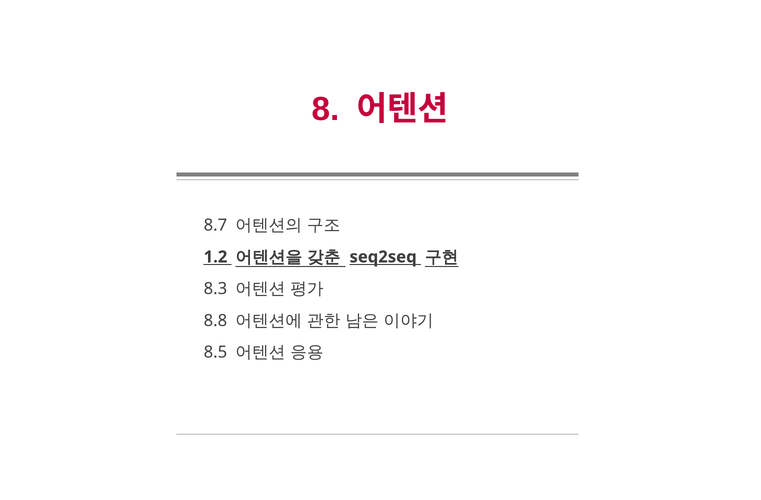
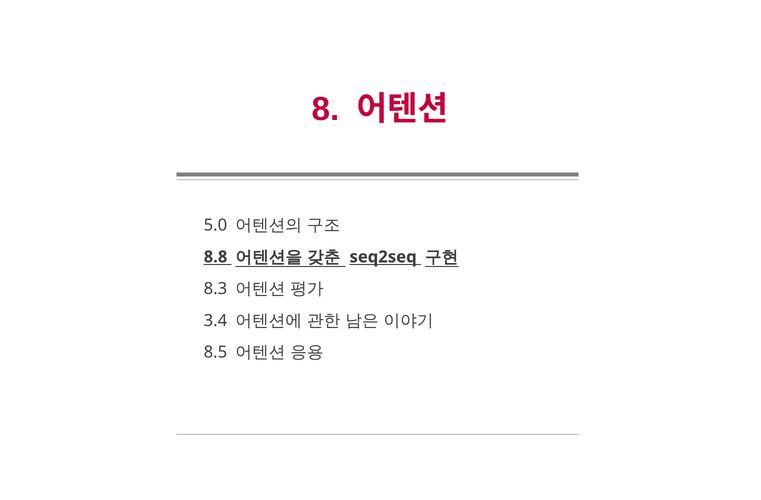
8.7: 8.7 -> 5.0
1.2: 1.2 -> 8.8
8.8: 8.8 -> 3.4
